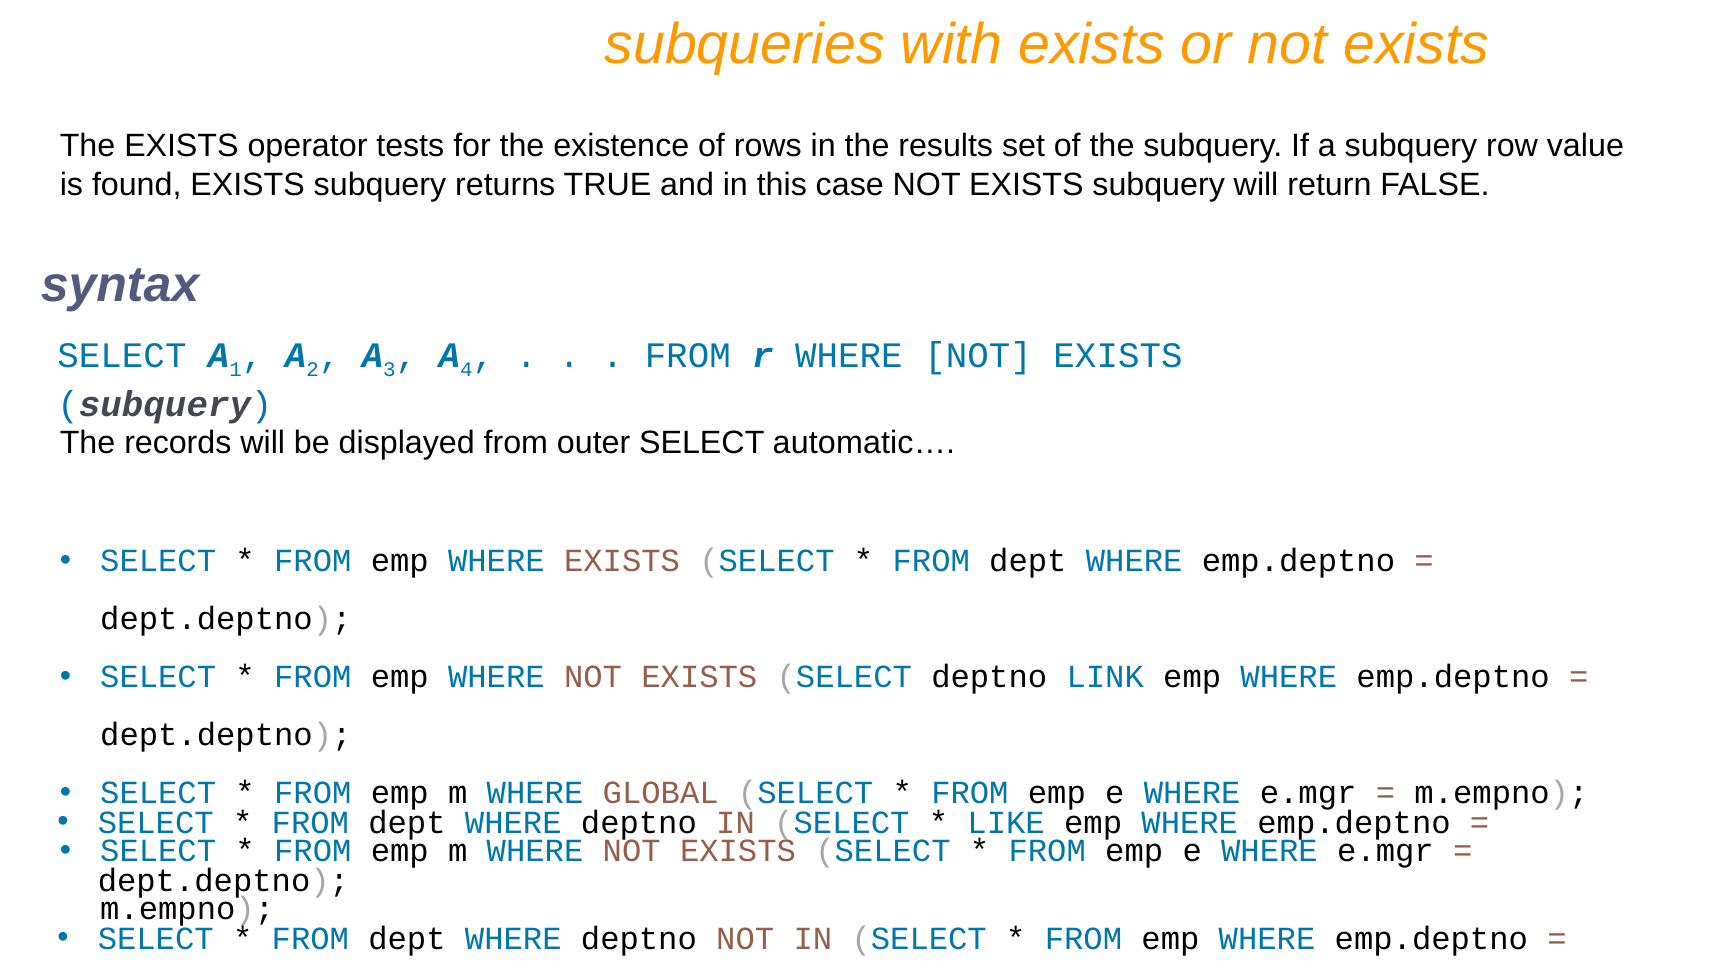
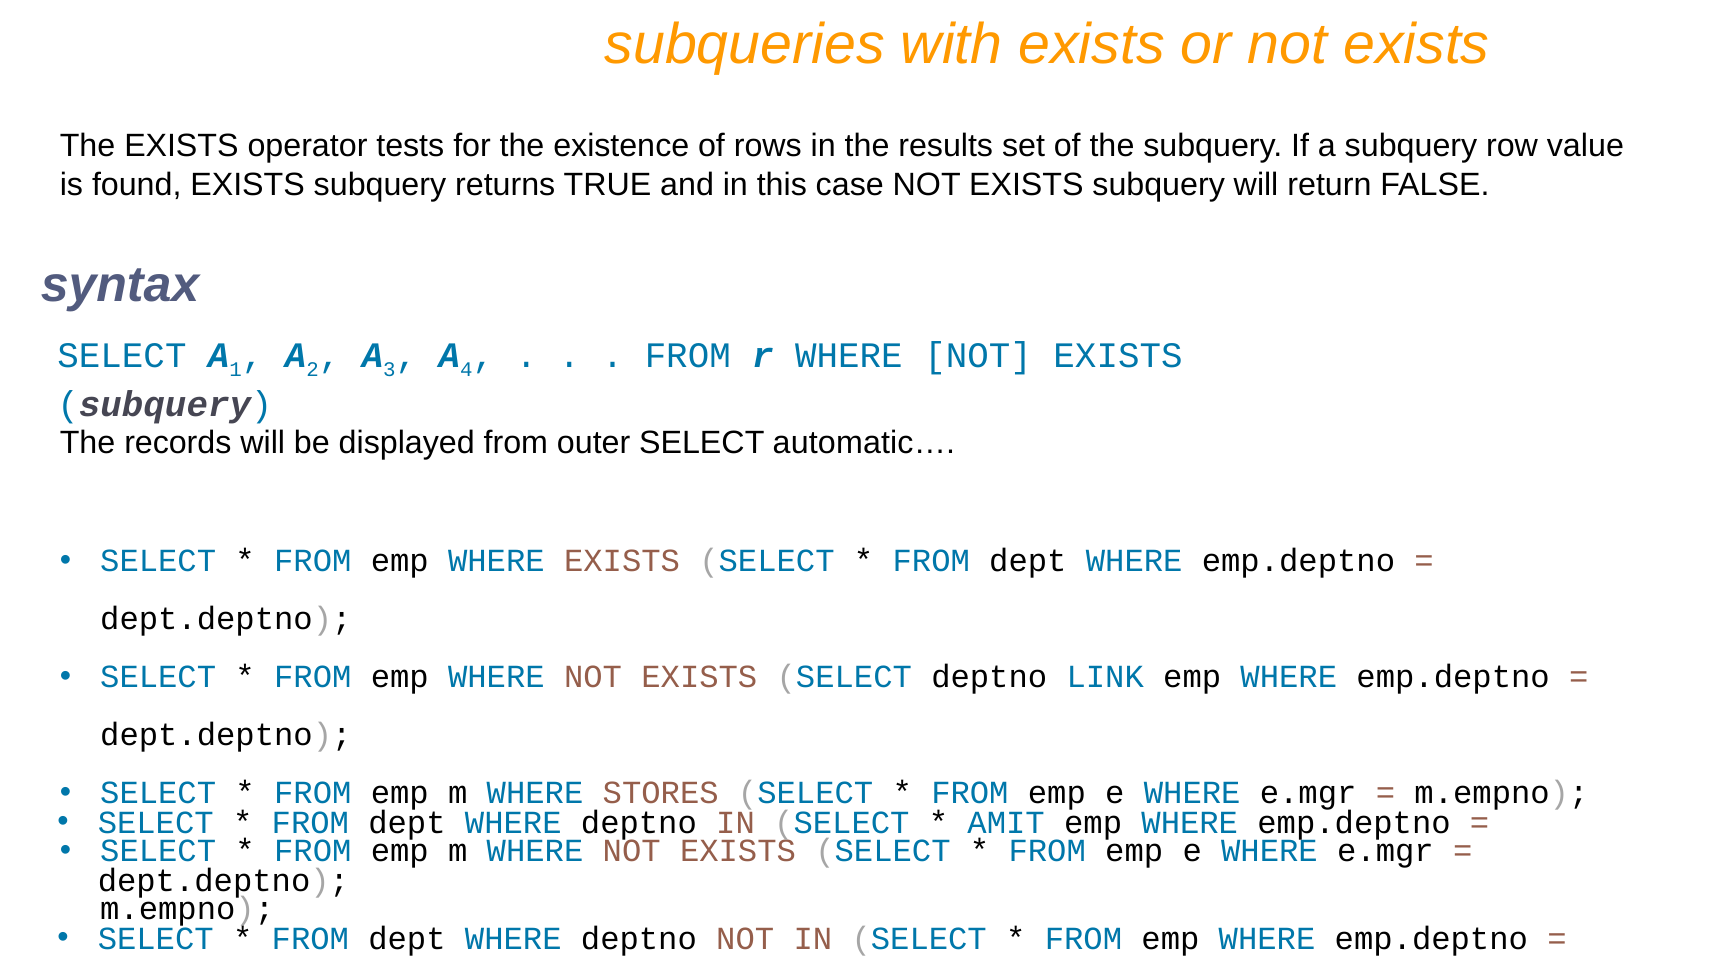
GLOBAL: GLOBAL -> STORES
LIKE: LIKE -> AMIT
